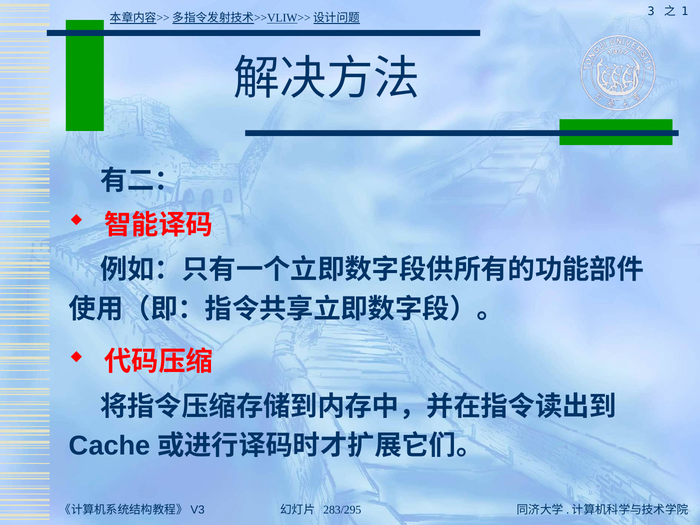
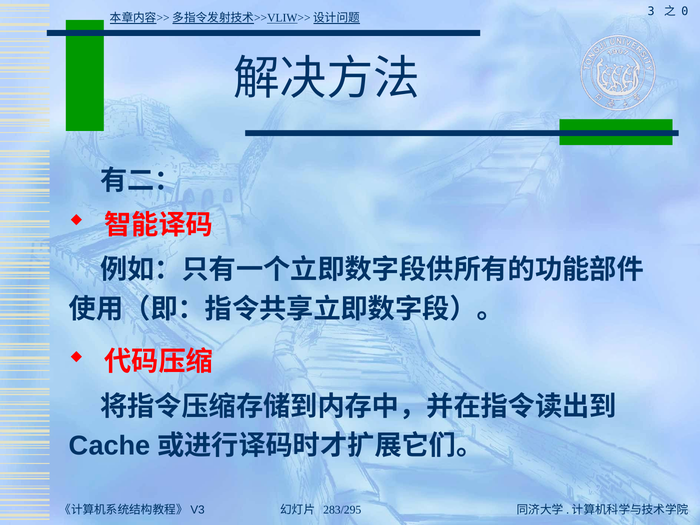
1: 1 -> 0
